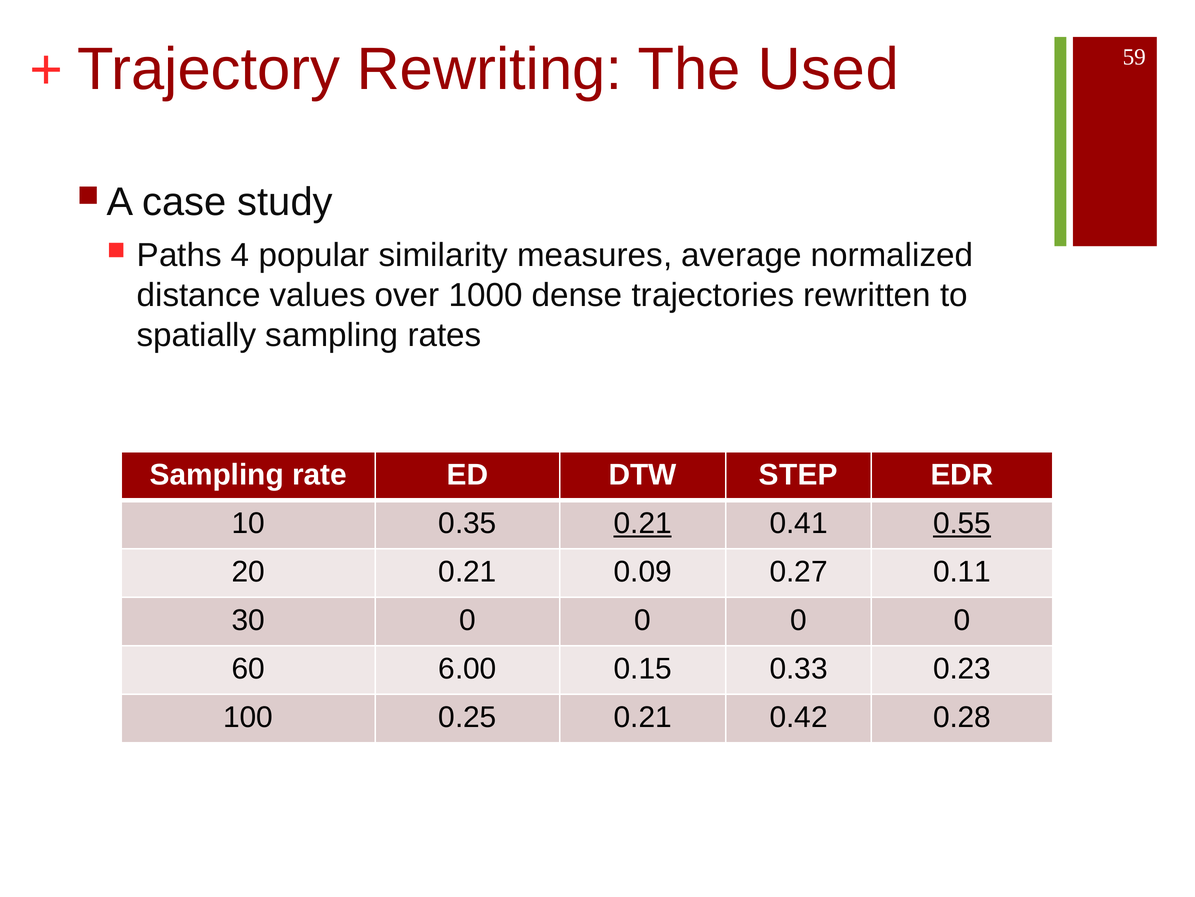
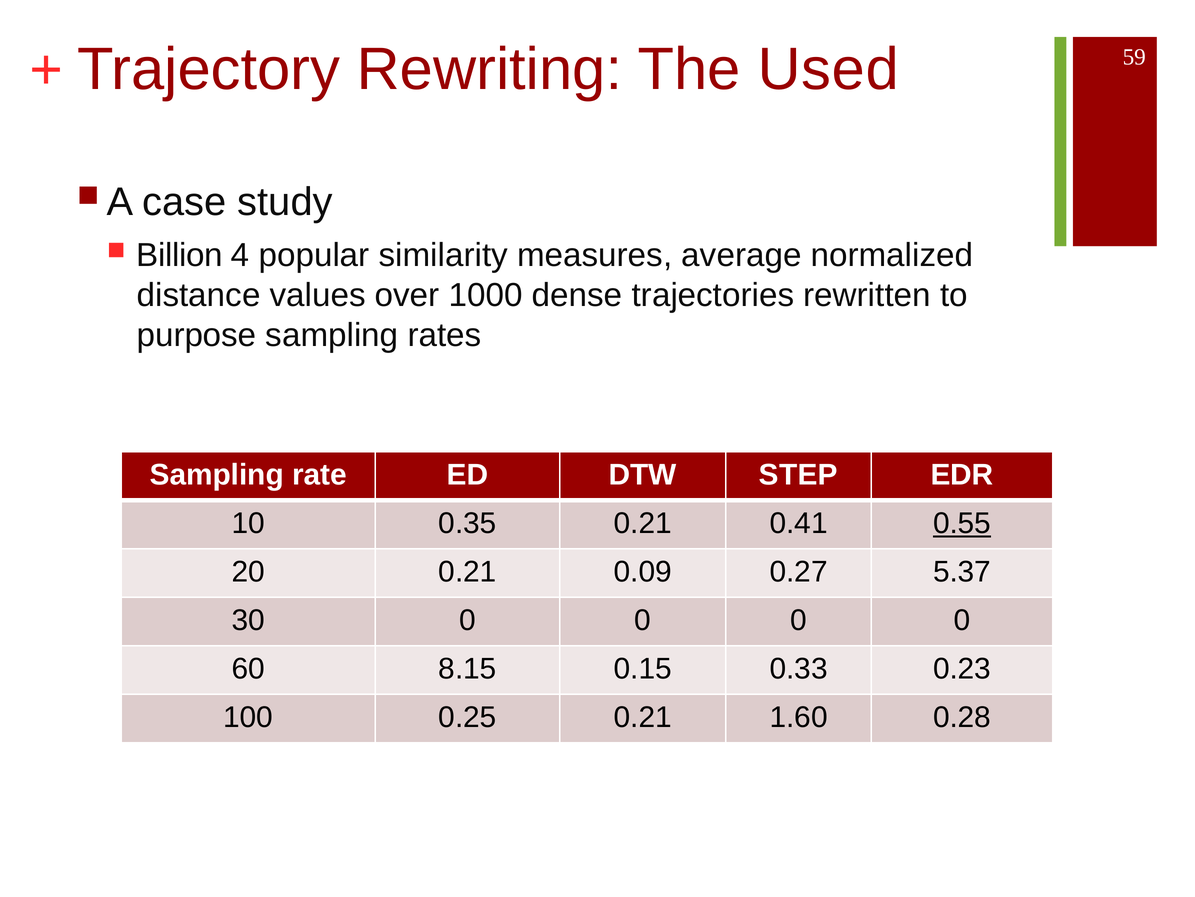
Paths: Paths -> Billion
spatially: spatially -> purpose
0.21 at (643, 523) underline: present -> none
0.11: 0.11 -> 5.37
6.00: 6.00 -> 8.15
0.42: 0.42 -> 1.60
